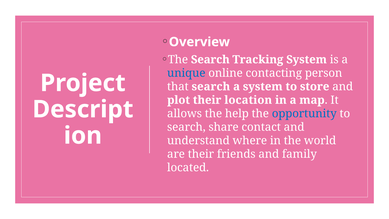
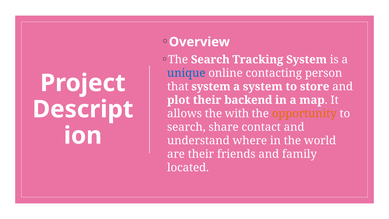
that search: search -> system
location: location -> backend
help: help -> with
opportunity colour: blue -> orange
